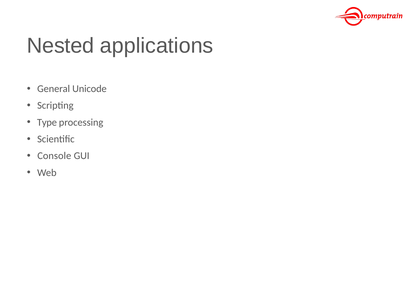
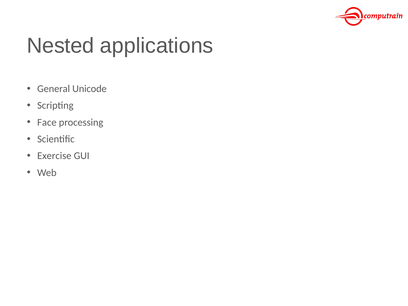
Type: Type -> Face
Console: Console -> Exercise
